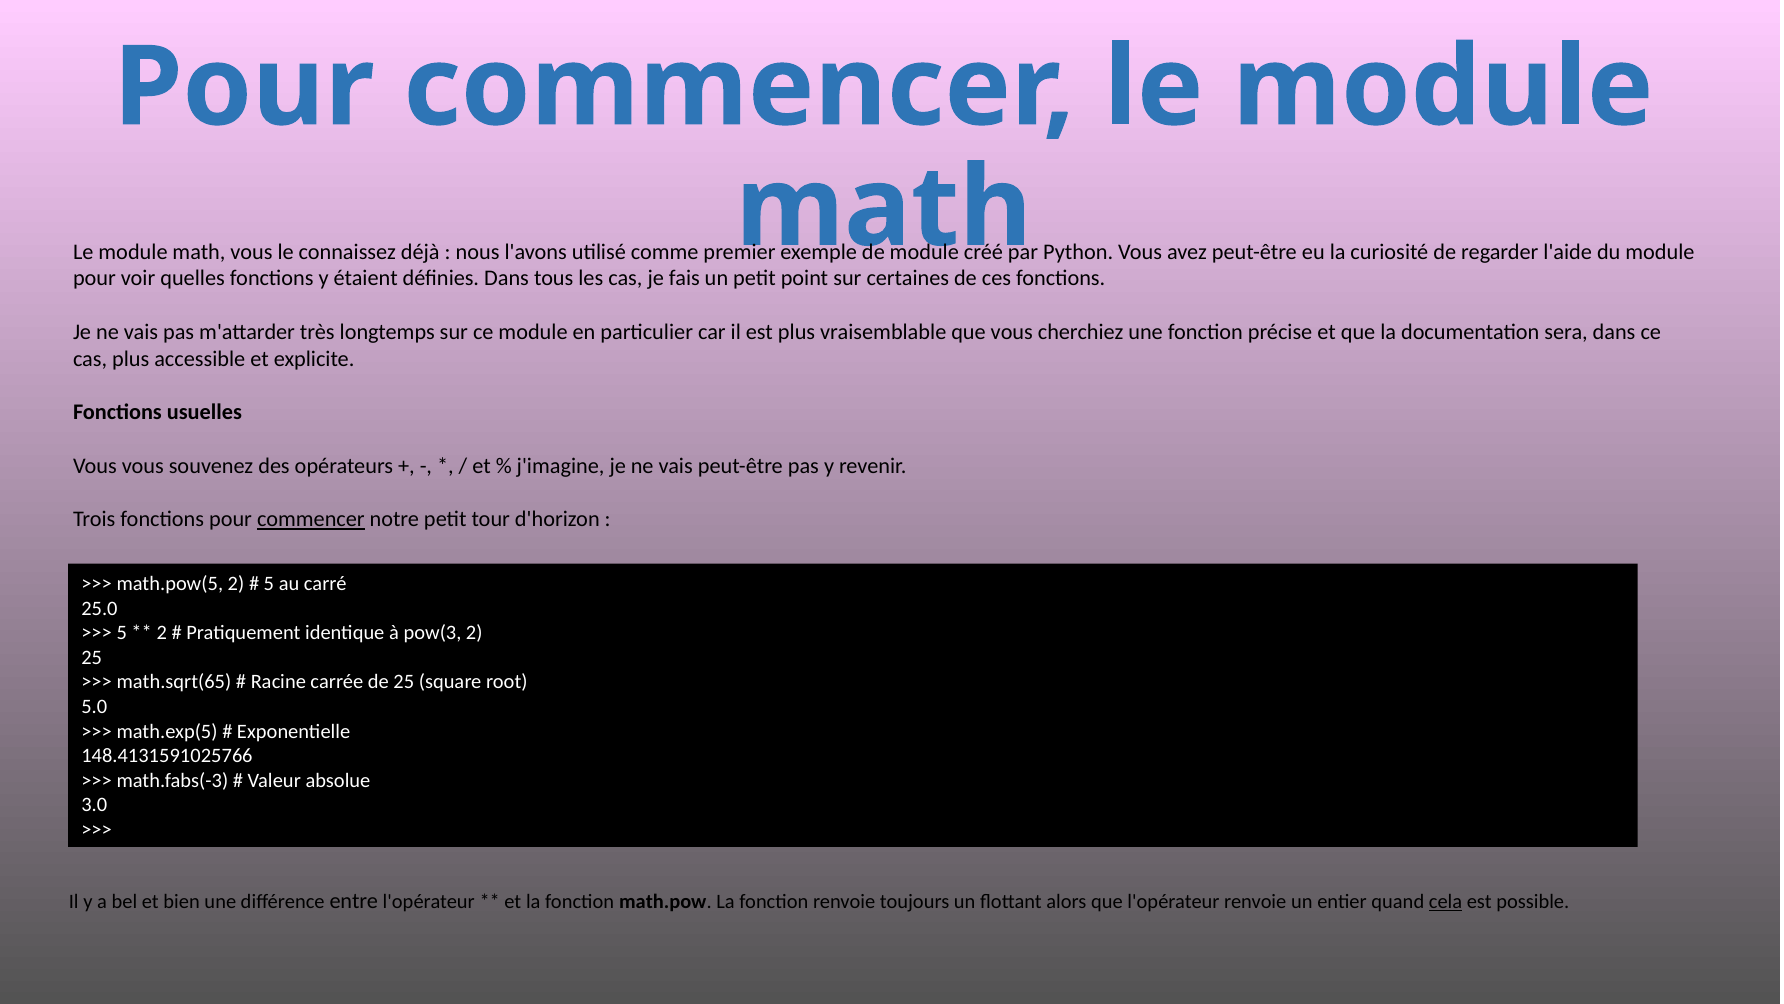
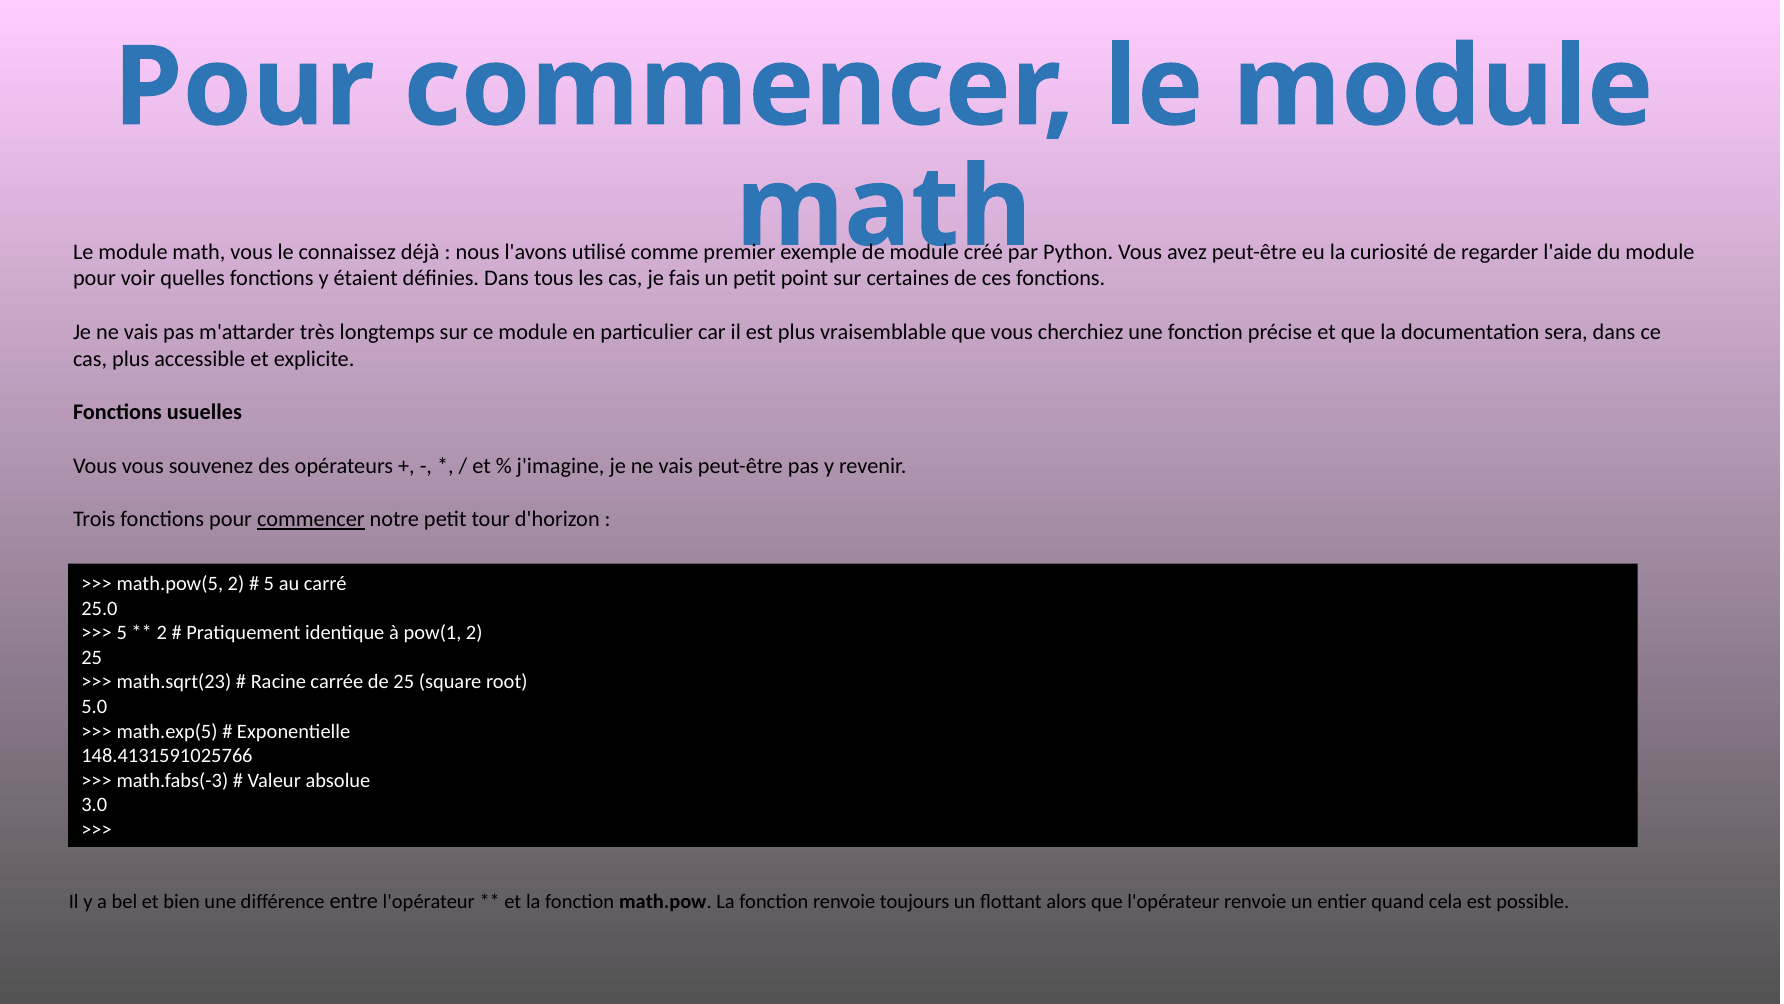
pow(3: pow(3 -> pow(1
math.sqrt(65: math.sqrt(65 -> math.sqrt(23
cela underline: present -> none
